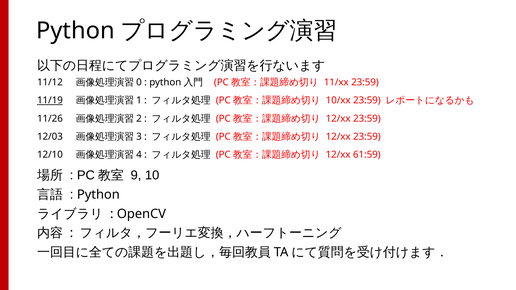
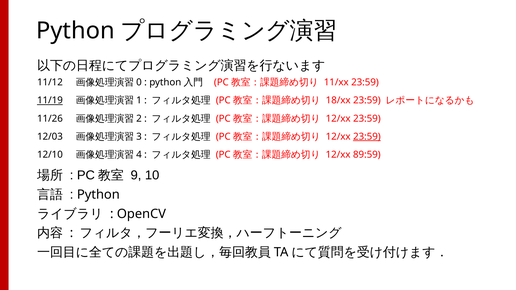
10/xx: 10/xx -> 18/xx
23:59 at (367, 137) underline: none -> present
61:59: 61:59 -> 89:59
